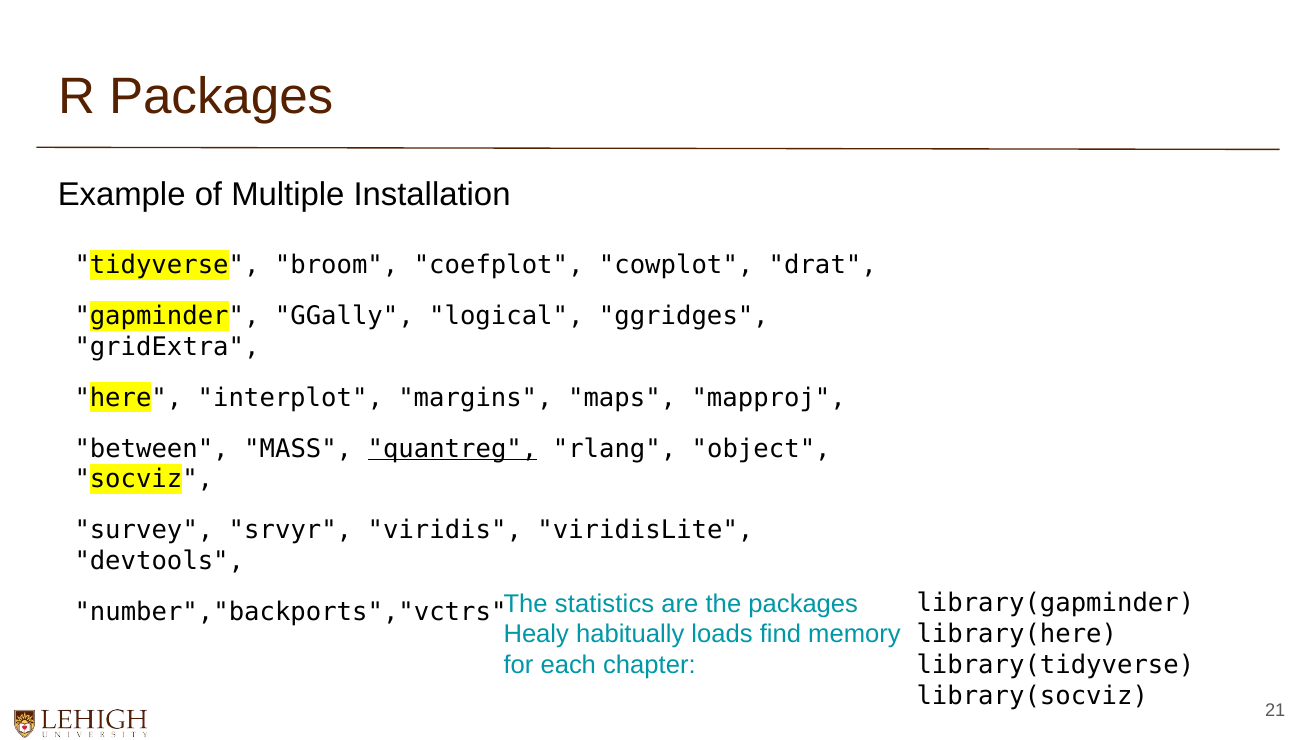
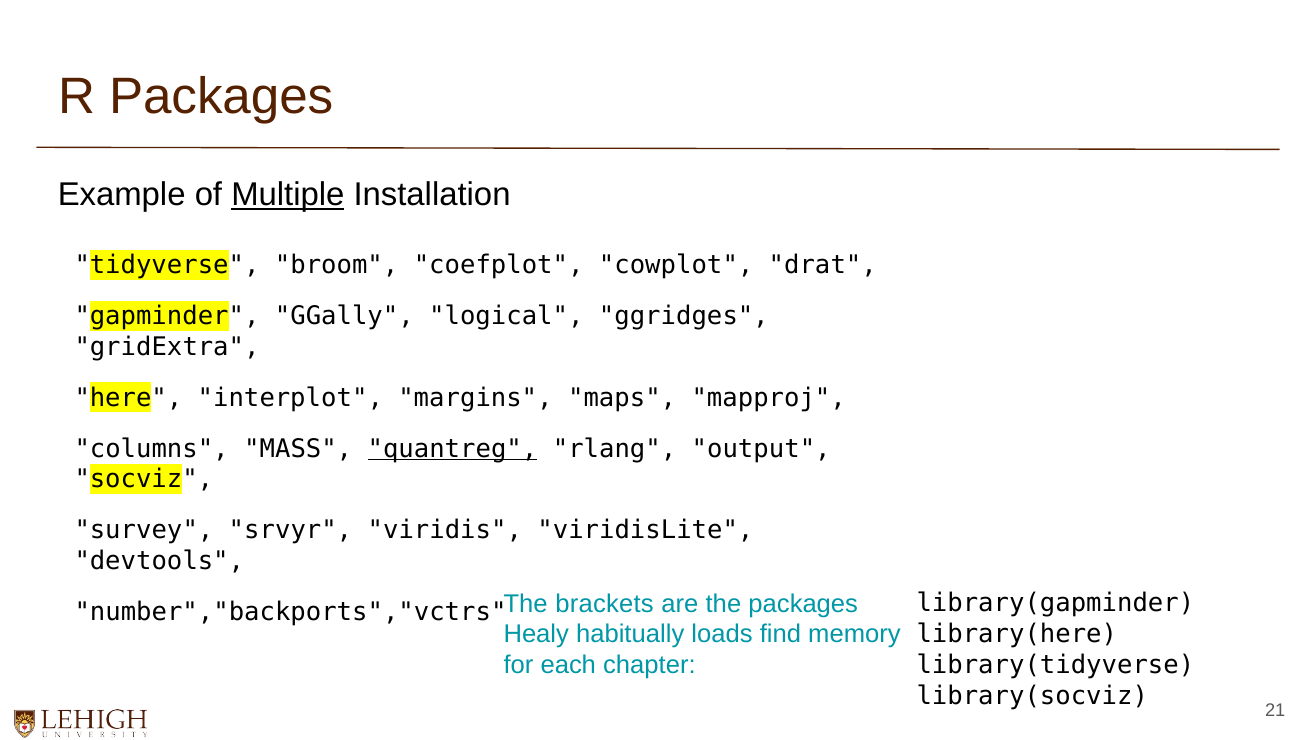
Multiple underline: none -> present
between: between -> columns
object: object -> output
statistics: statistics -> brackets
